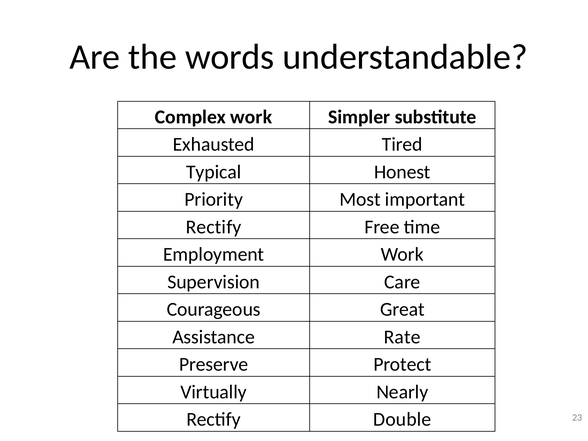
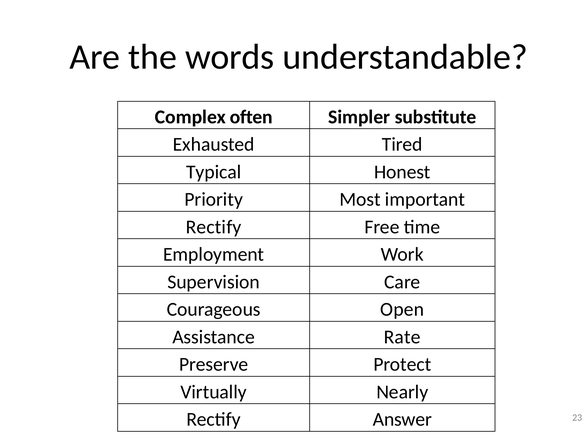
Complex work: work -> often
Great: Great -> Open
Double: Double -> Answer
